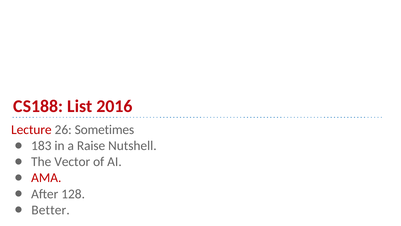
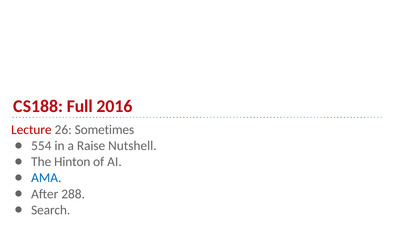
List: List -> Full
183: 183 -> 554
Vector: Vector -> Hinton
AMA colour: red -> blue
128: 128 -> 288
Better: Better -> Search
